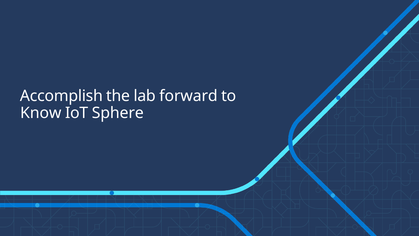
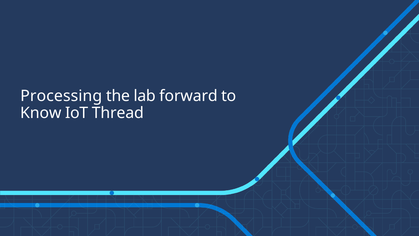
Accomplish: Accomplish -> Processing
Sphere: Sphere -> Thread
